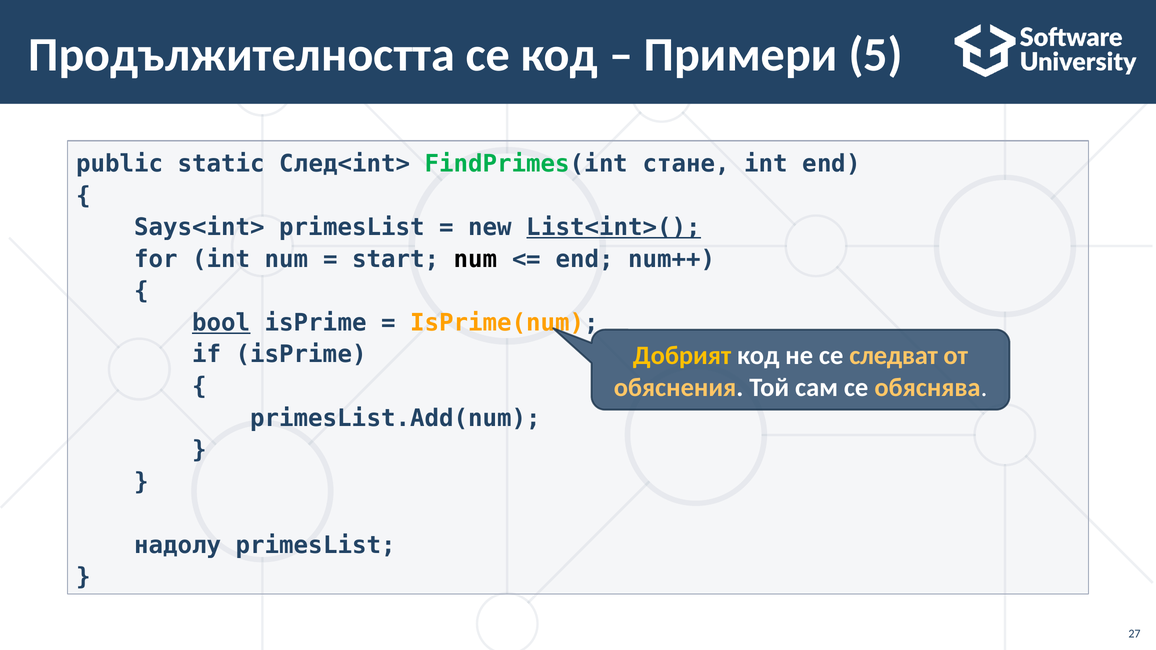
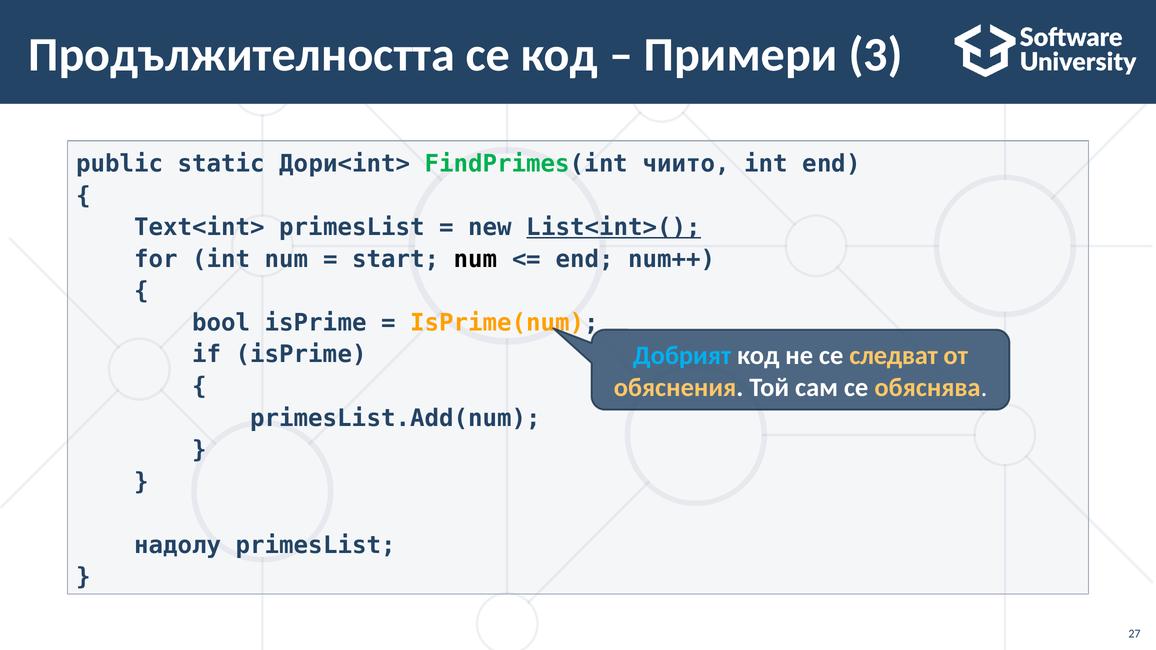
5: 5 -> 3
След<int>: След<int> -> Дори<int>
стане: стане -> чиито
Says<int>: Says<int> -> Text<int>
bool underline: present -> none
Добрият colour: yellow -> light blue
